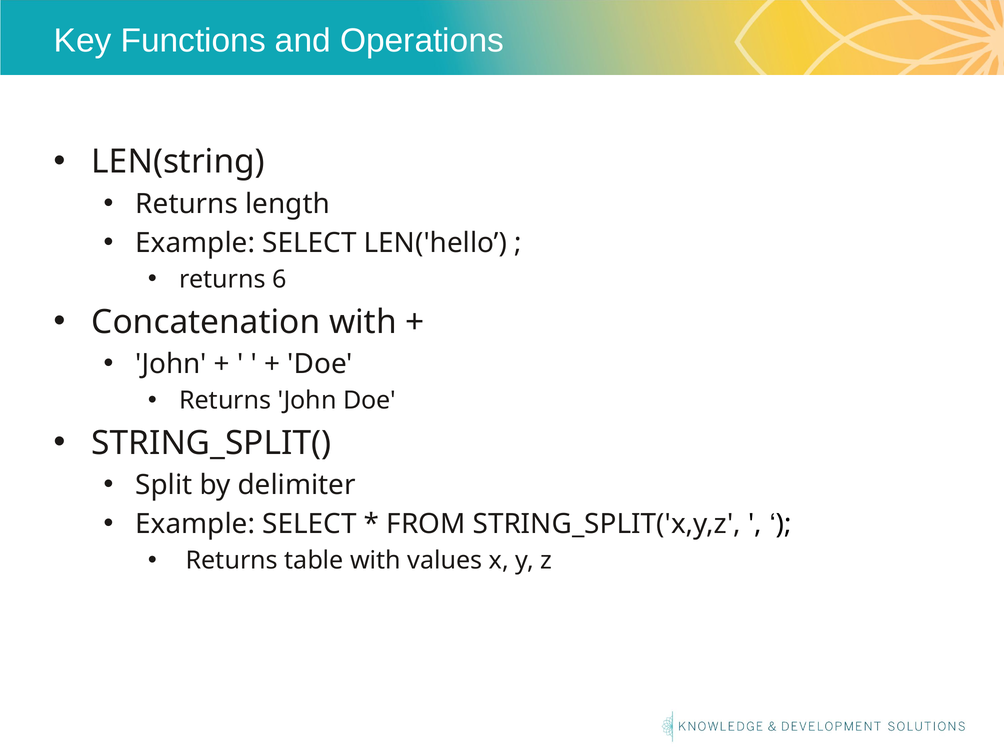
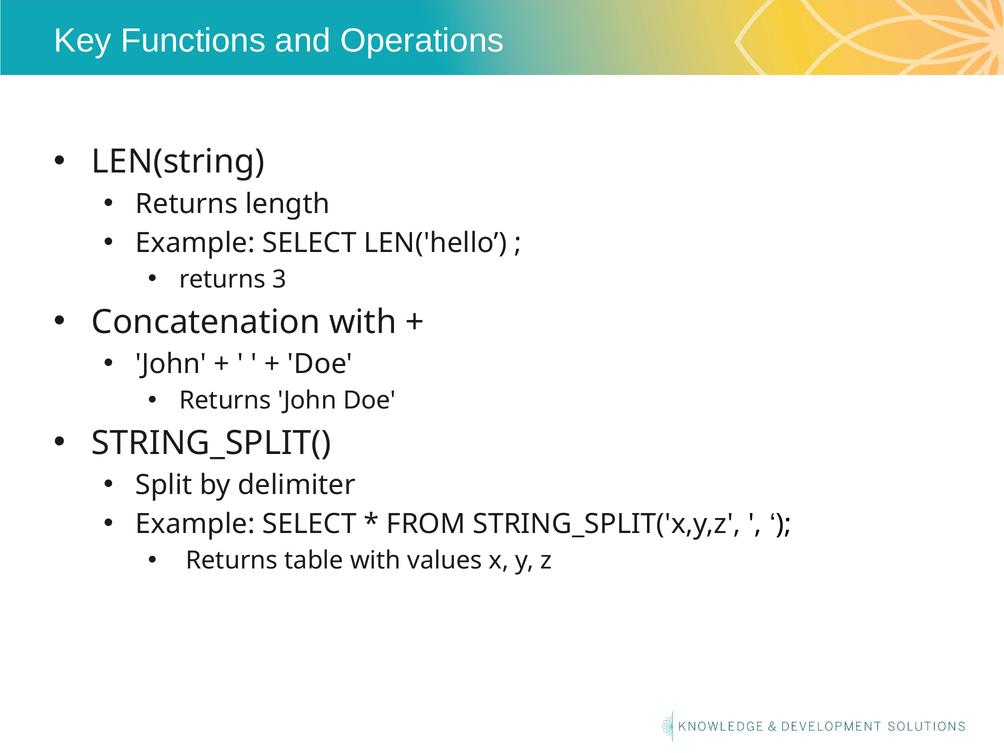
6: 6 -> 3
